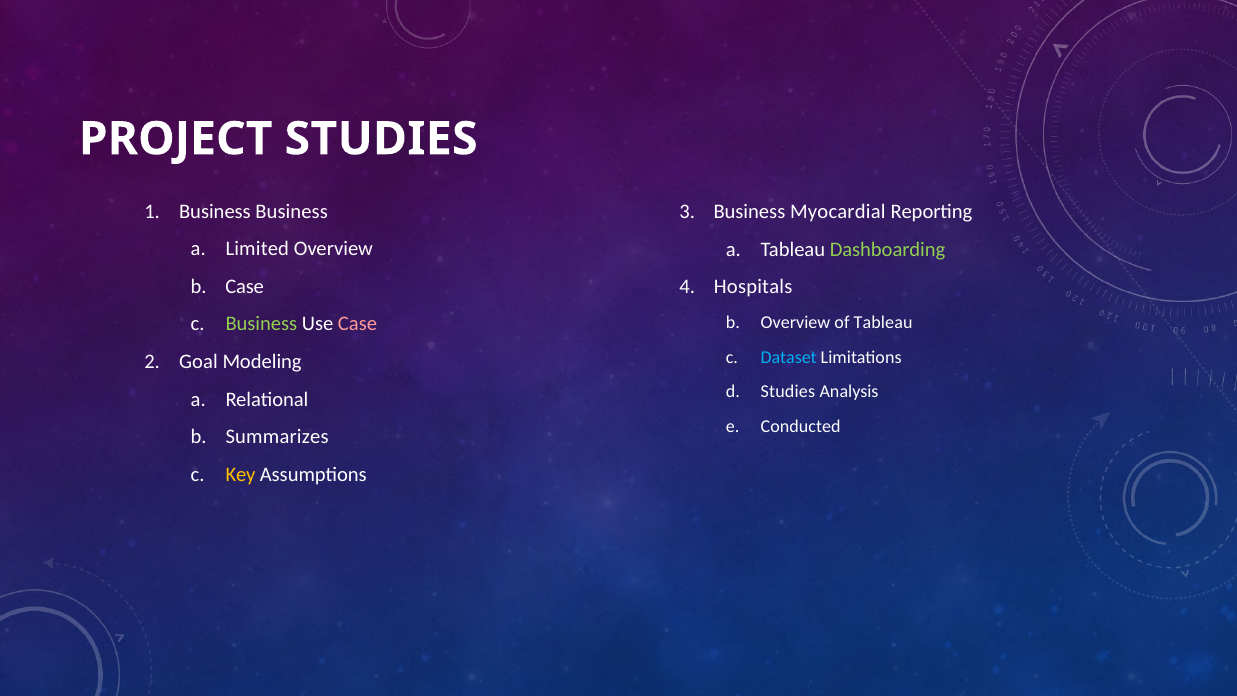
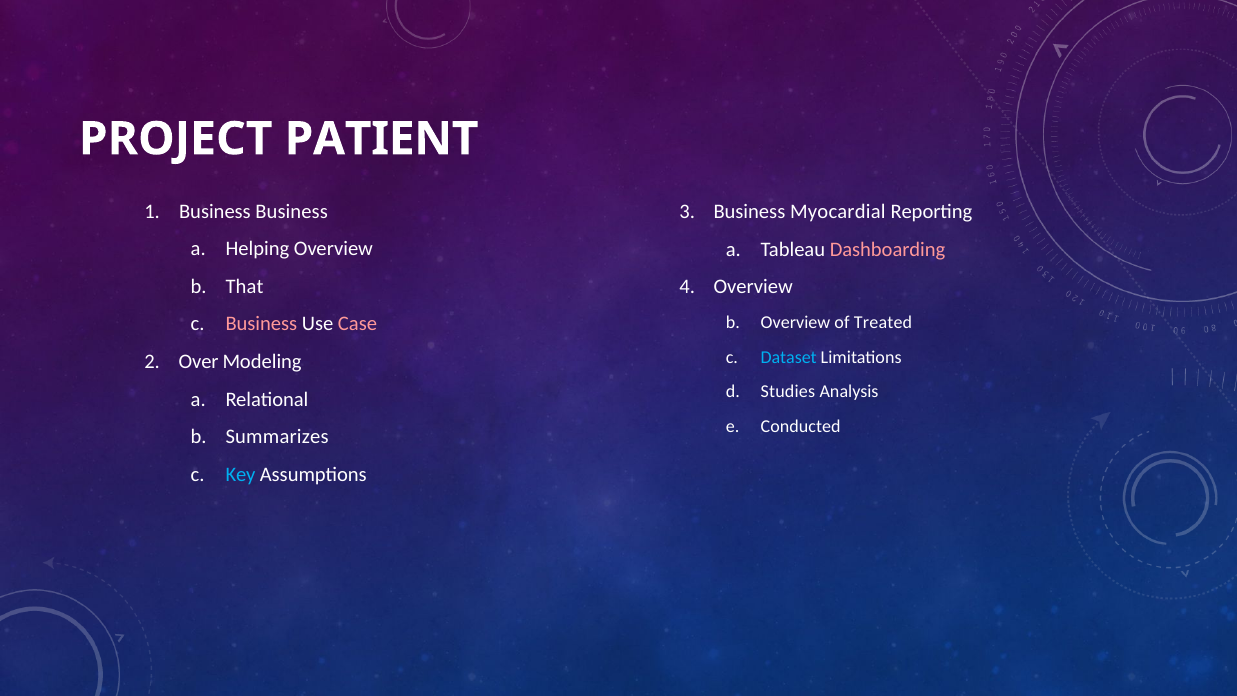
PROJECT STUDIES: STUDIES -> PATIENT
Limited: Limited -> Helping
Dashboarding colour: light green -> pink
Case at (245, 286): Case -> That
4 Hospitals: Hospitals -> Overview
of Tableau: Tableau -> Treated
Business at (261, 324) colour: light green -> pink
Goal: Goal -> Over
Key colour: yellow -> light blue
